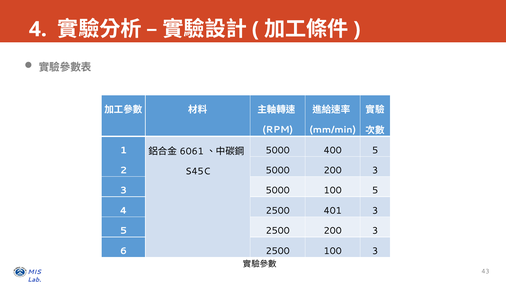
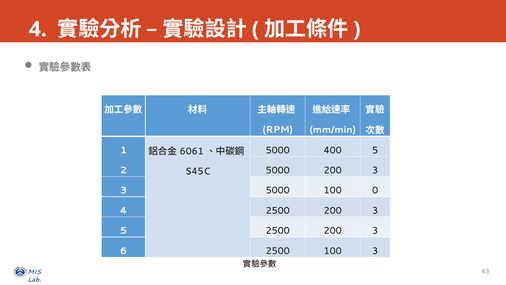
100 5: 5 -> 0
4 2500 401: 401 -> 200
